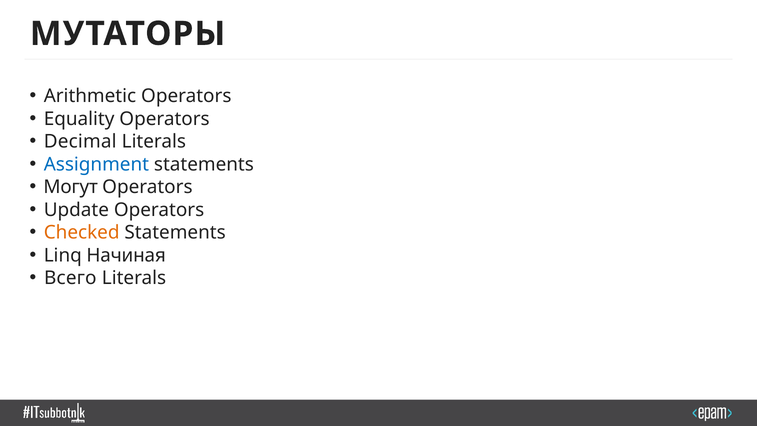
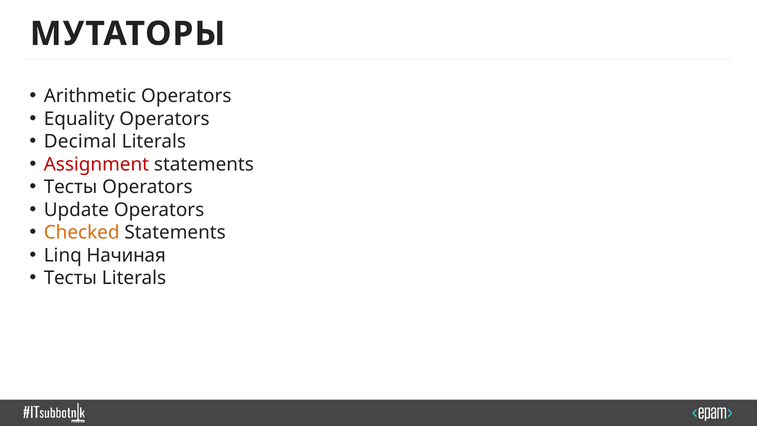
Assignment colour: blue -> red
Могут at (71, 187): Могут -> Тесты
Всего at (70, 278): Всего -> Тесты
